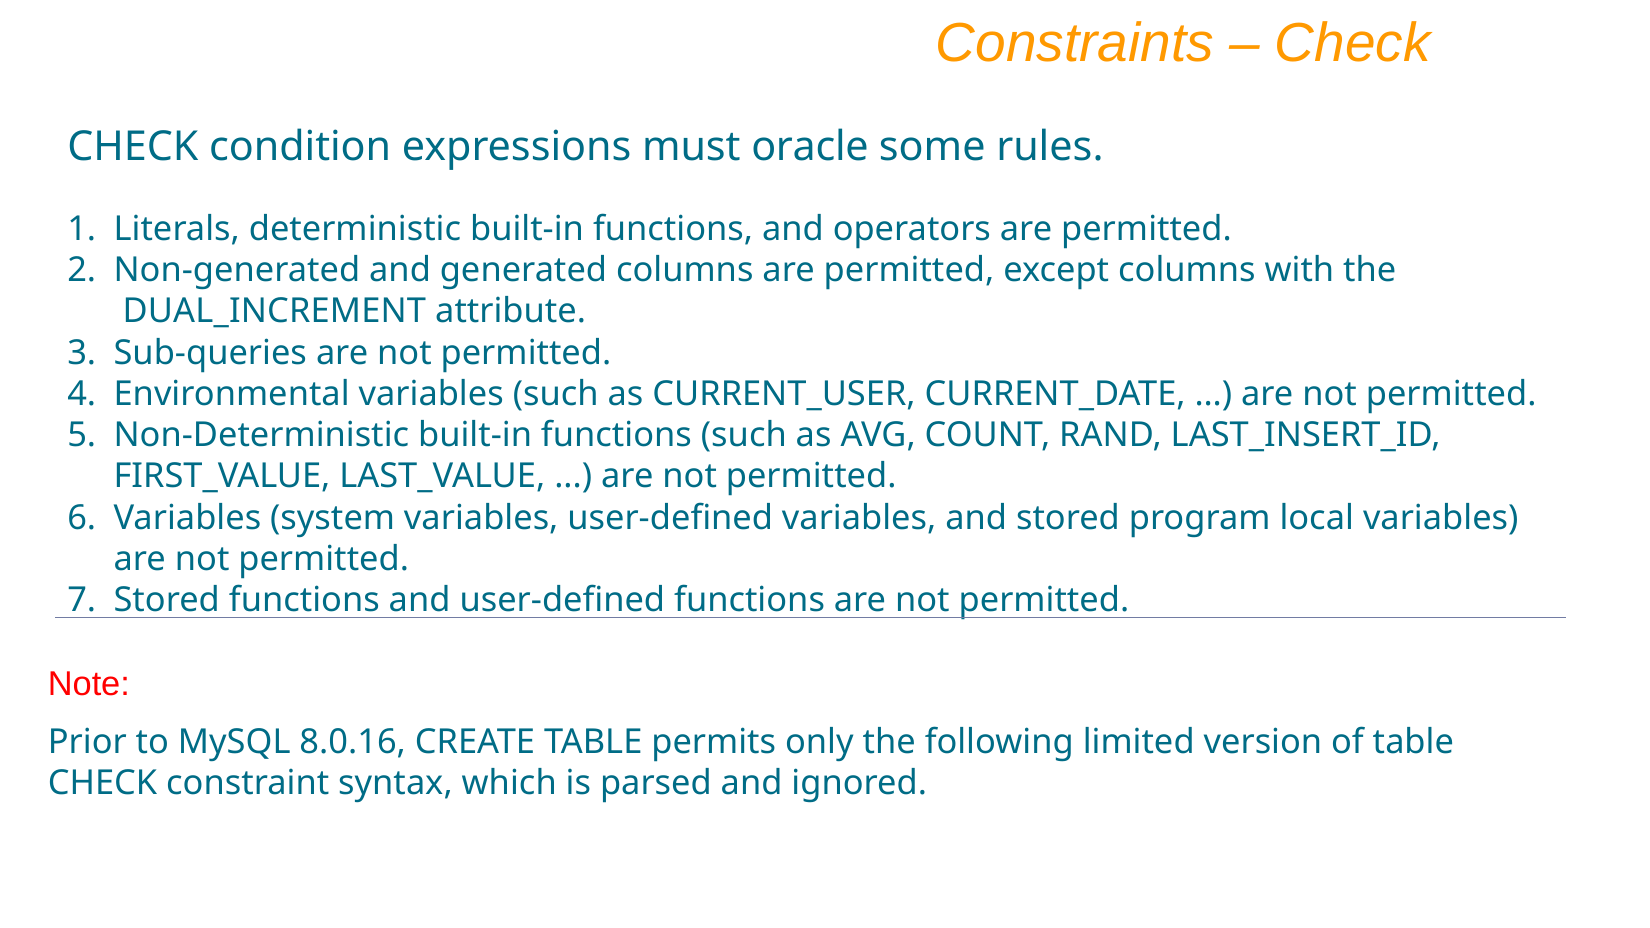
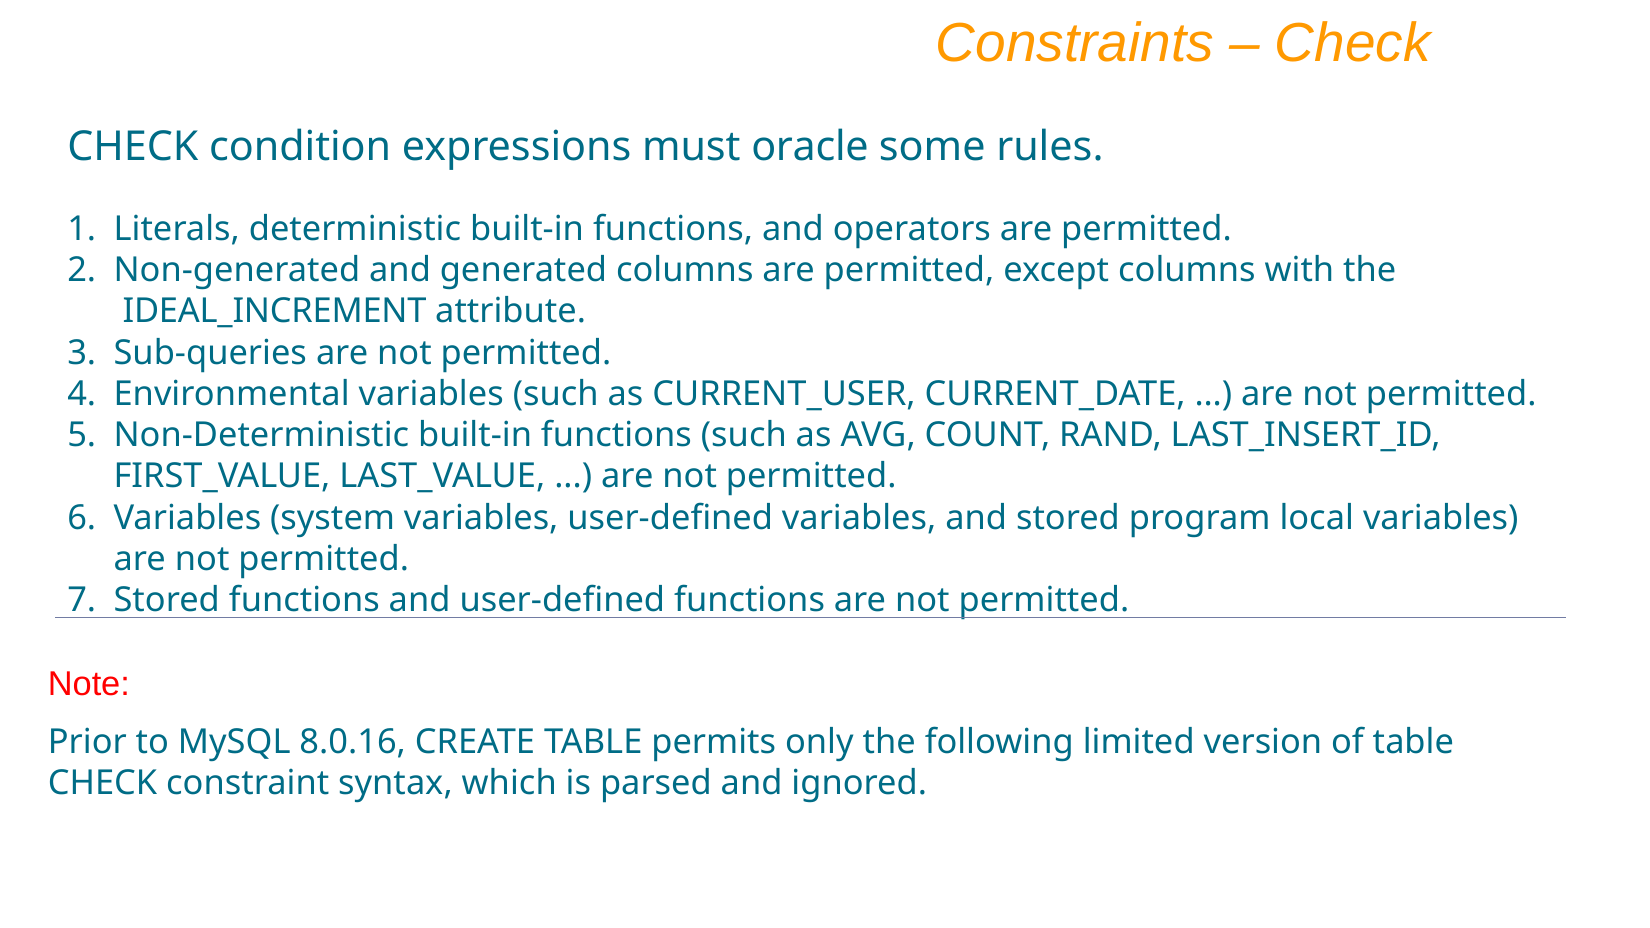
DUAL_INCREMENT: DUAL_INCREMENT -> IDEAL_INCREMENT
